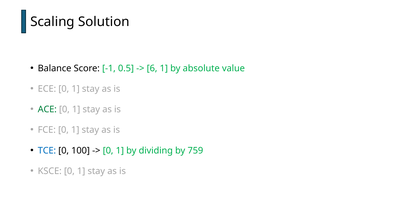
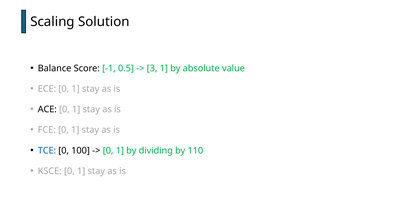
6: 6 -> 3
ACE colour: green -> black
759: 759 -> 110
